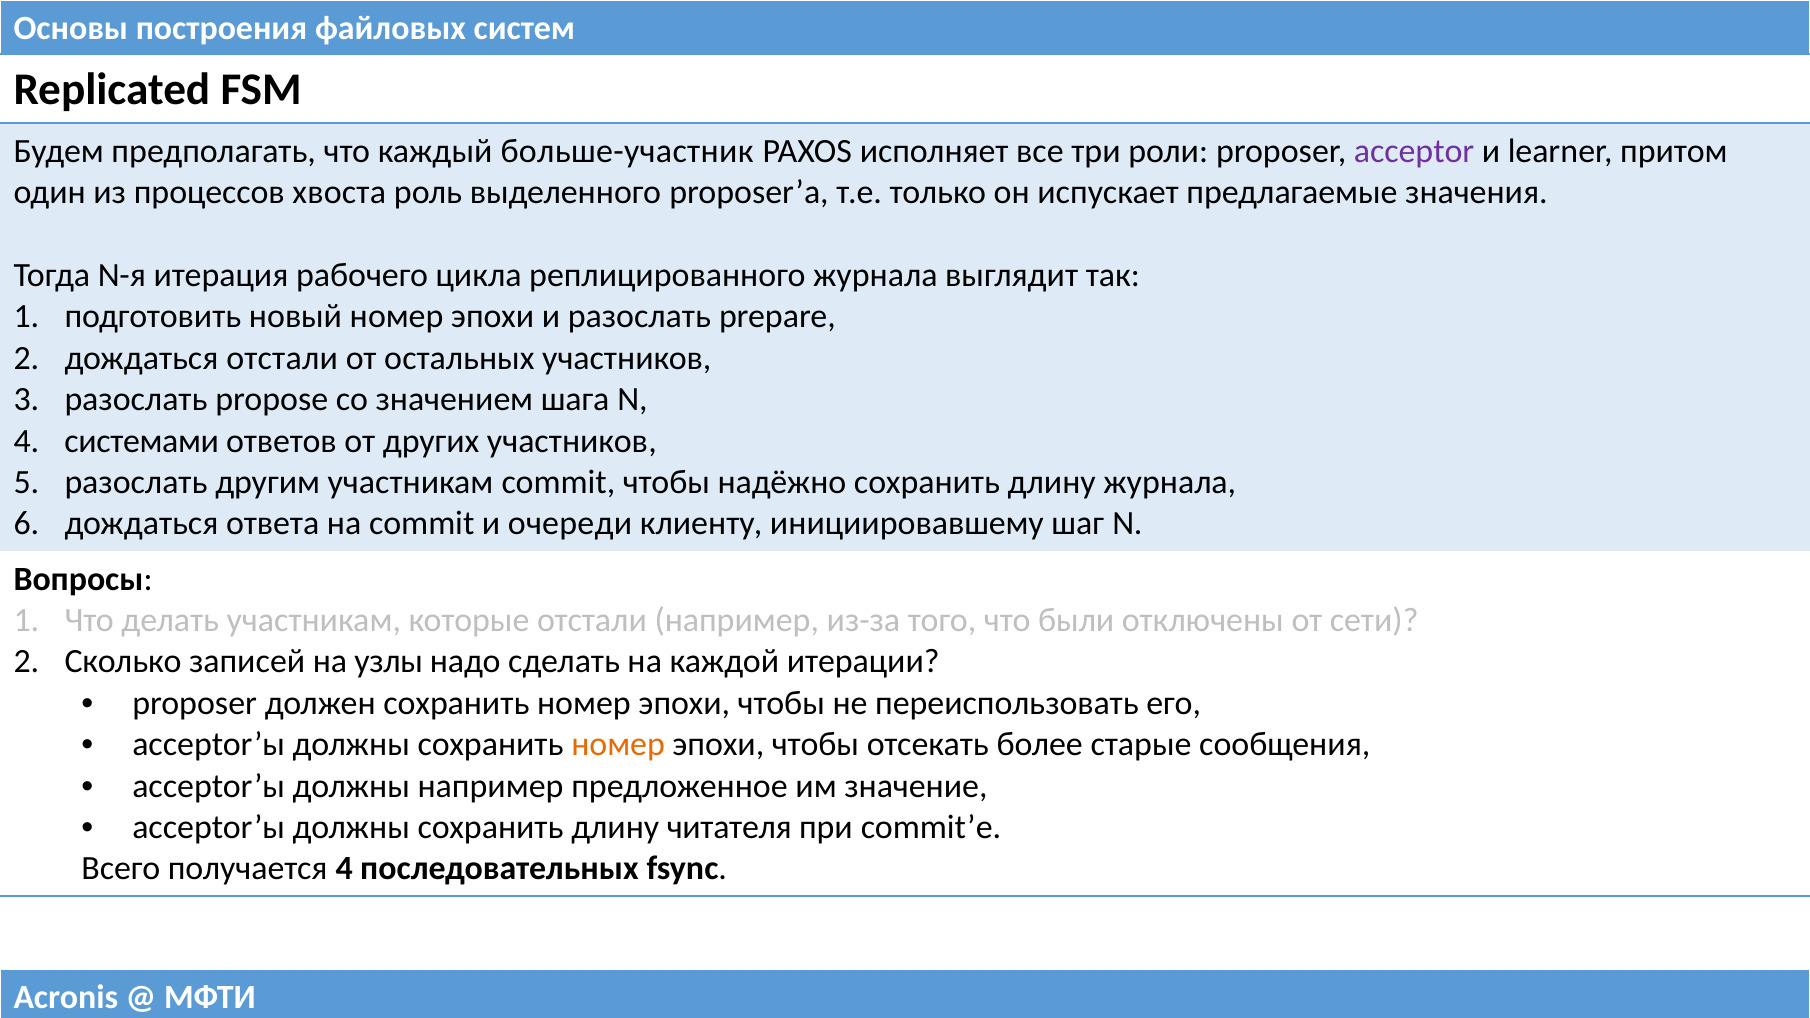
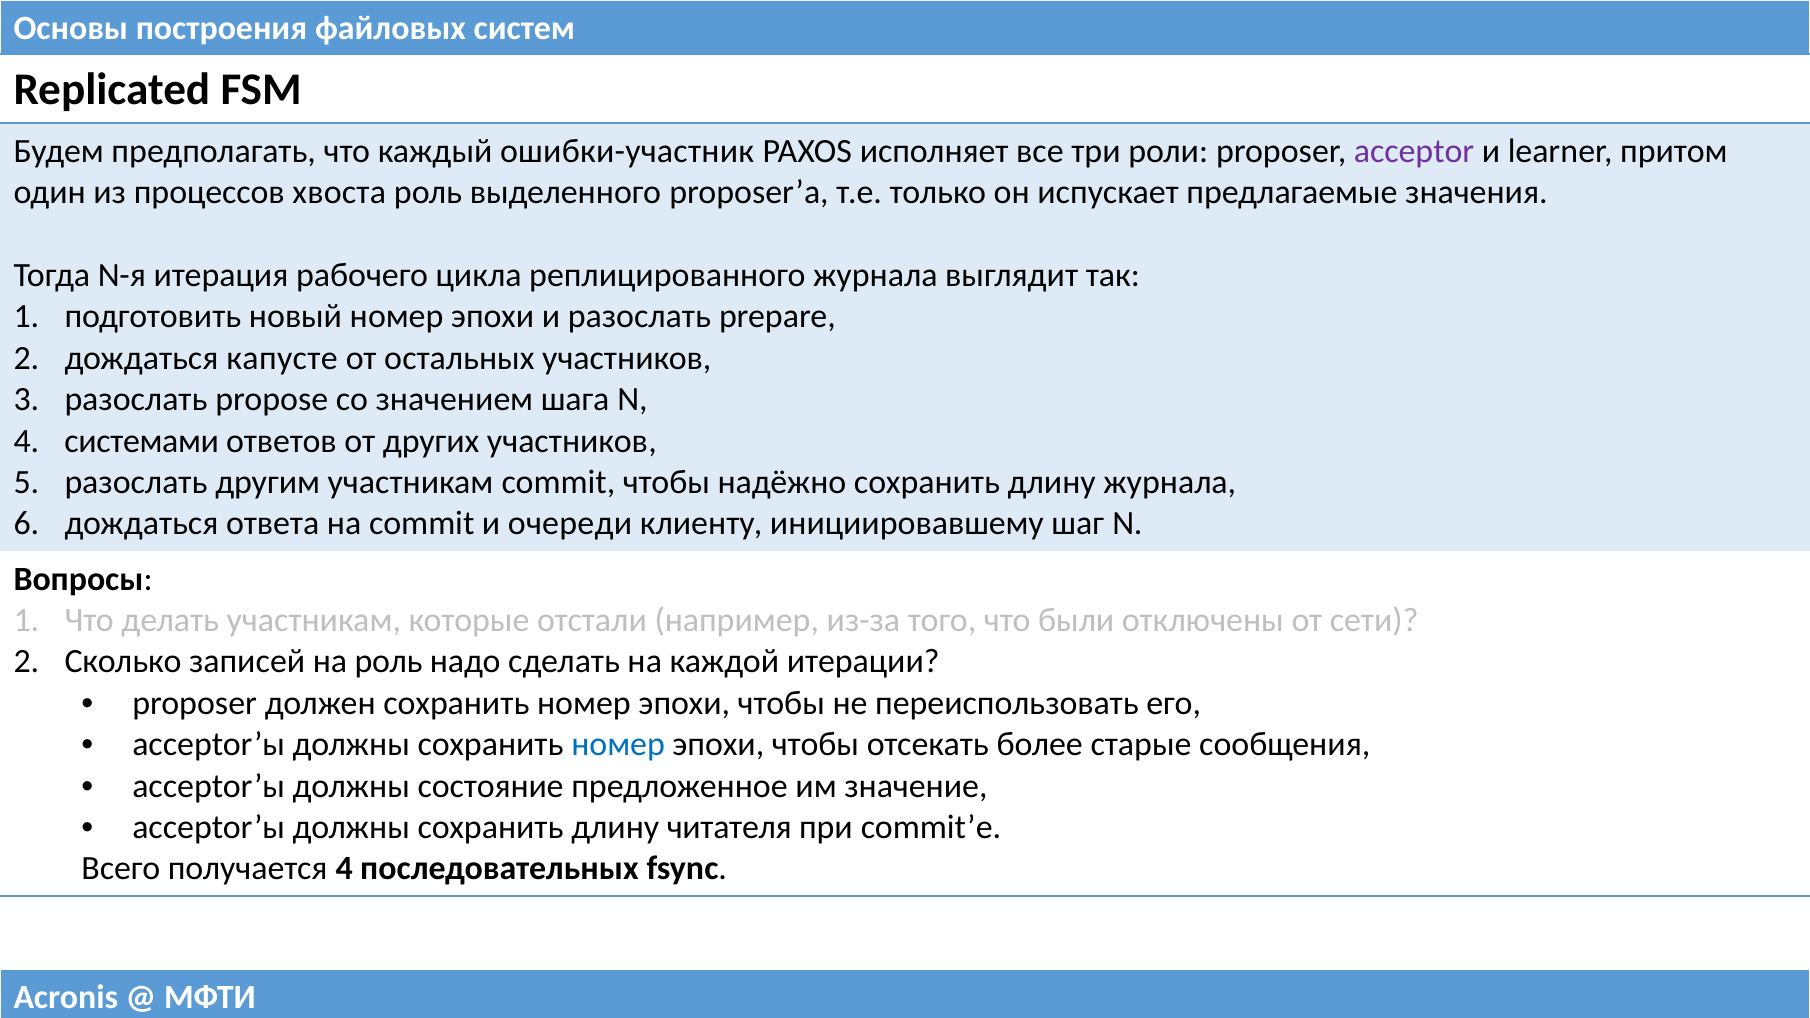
больше-участник: больше-участник -> ошибки-участник
дождаться отстали: отстали -> капусте
на узлы: узлы -> роль
номер at (618, 745) colour: orange -> blue
должны например: например -> состояние
